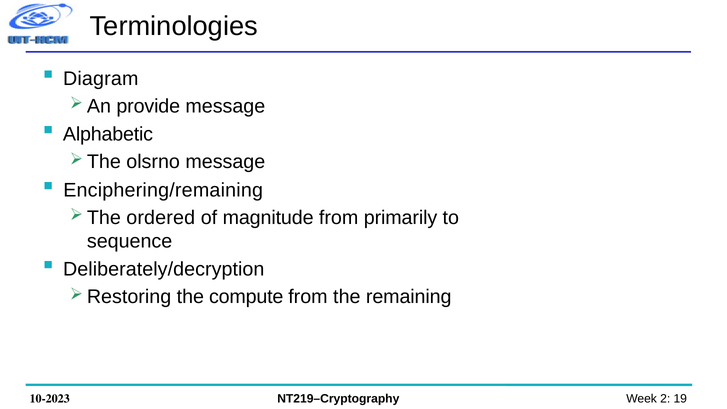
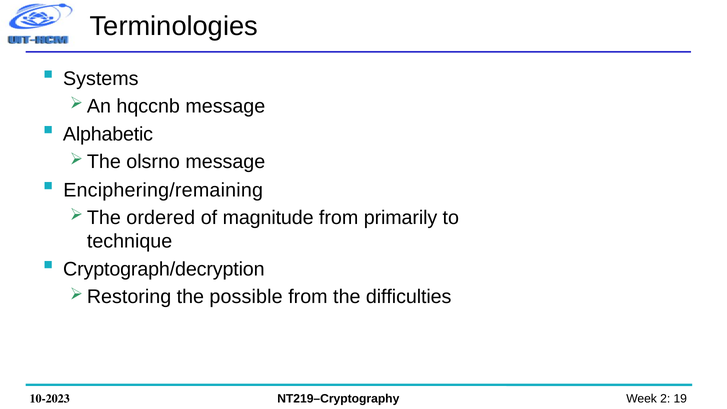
Diagram: Diagram -> Systems
provide: provide -> hqccnb
sequence: sequence -> technique
Deliberately/decryption: Deliberately/decryption -> Cryptograph/decryption
compute: compute -> possible
remaining: remaining -> difficulties
